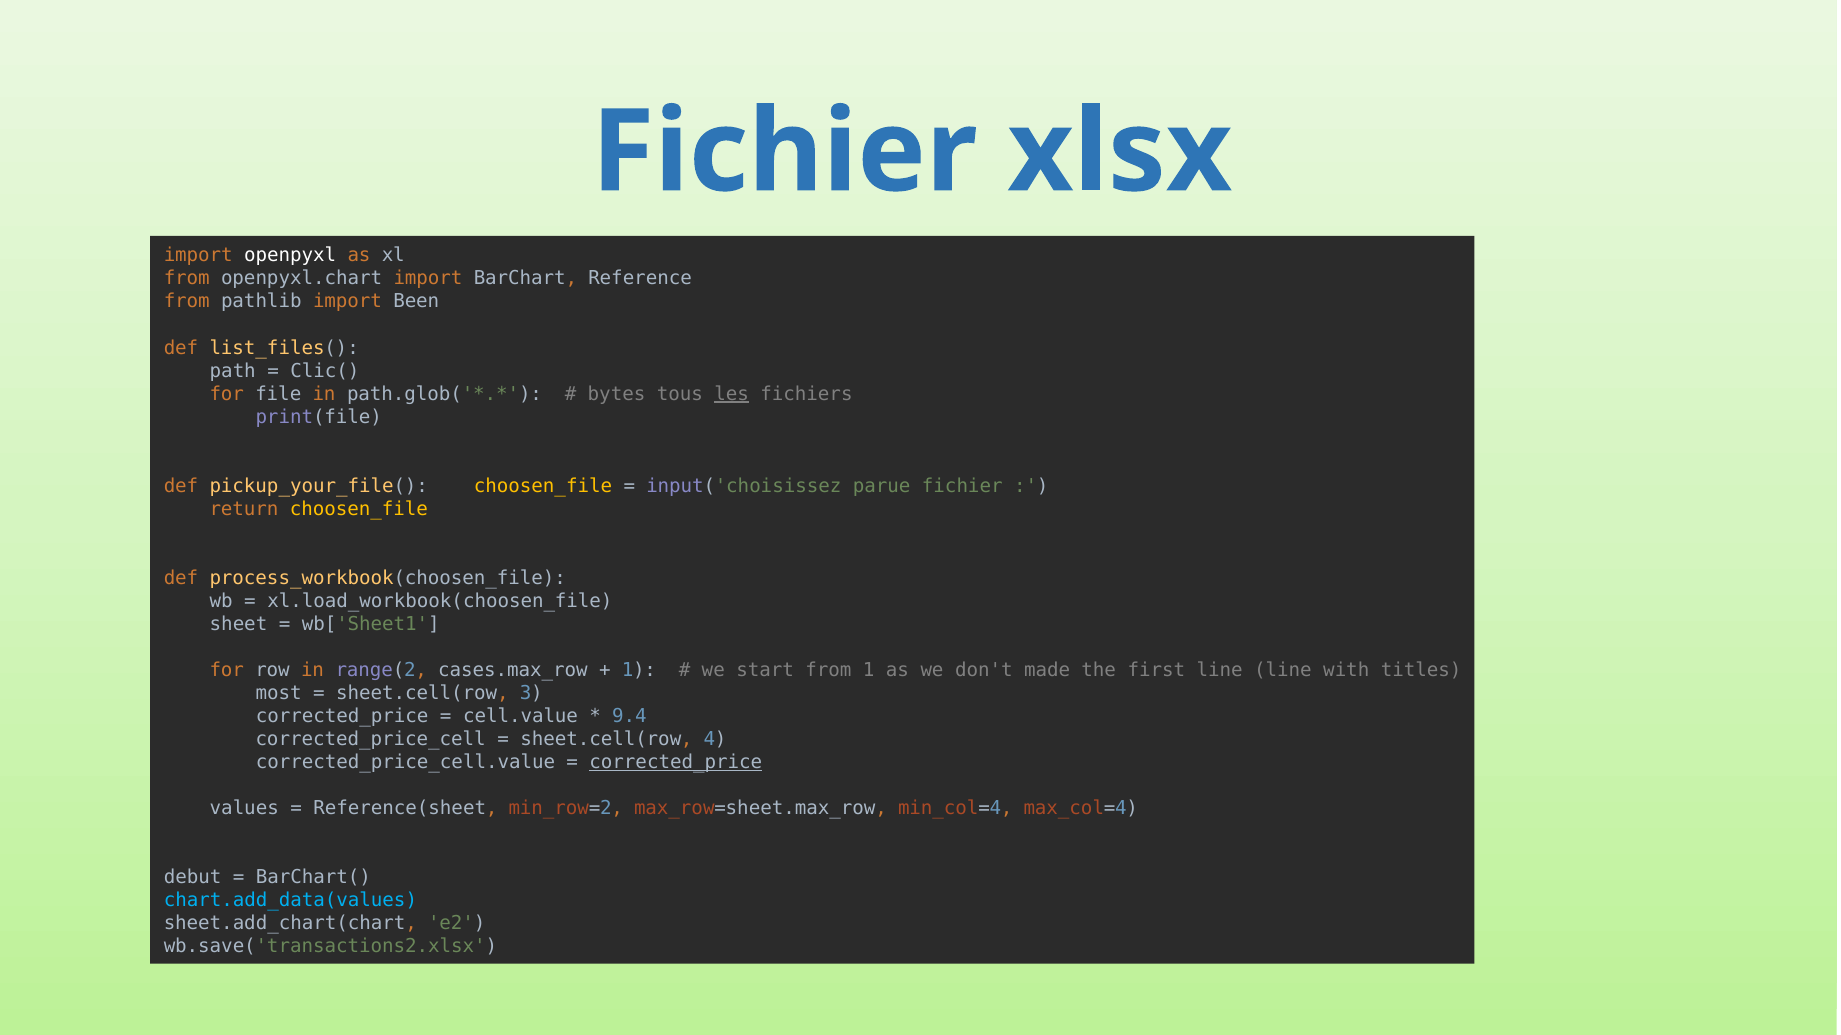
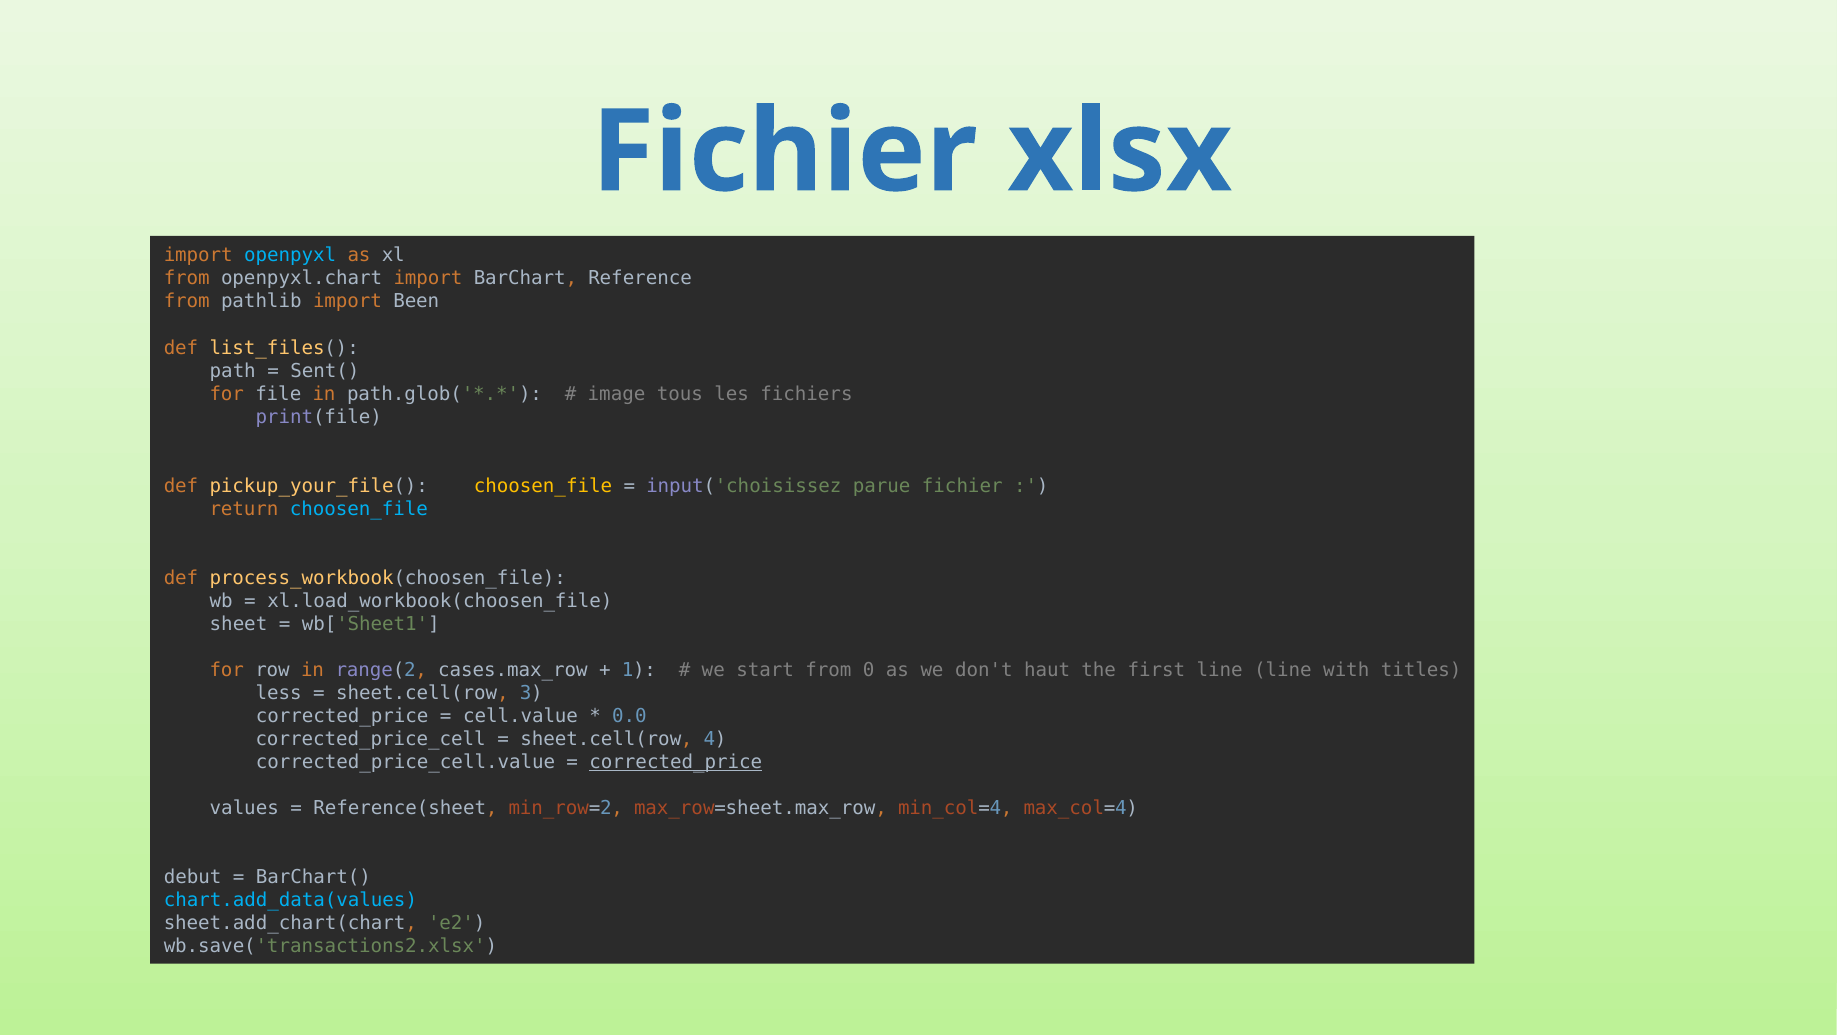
openpyxl colour: white -> light blue
Clic(: Clic( -> Sent(
bytes: bytes -> image
les underline: present -> none
choosen_file at (359, 509) colour: yellow -> light blue
from 1: 1 -> 0
made: made -> haut
most: most -> less
9.4: 9.4 -> 0.0
